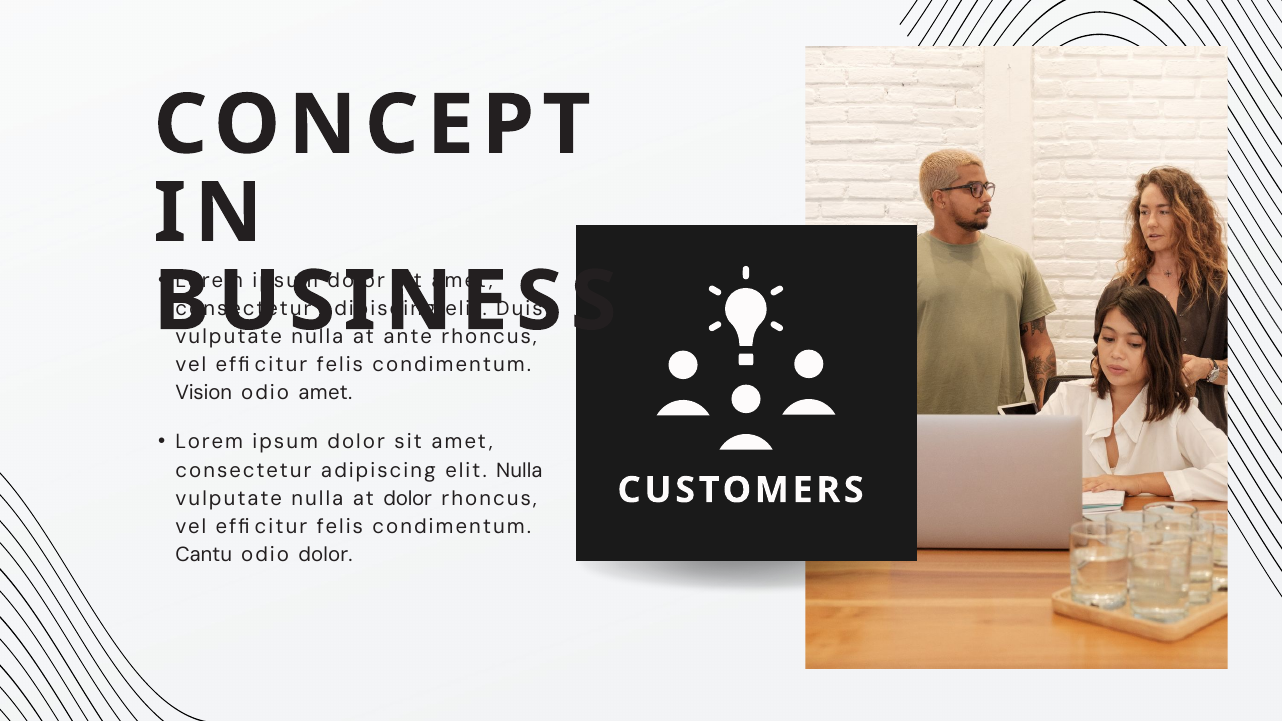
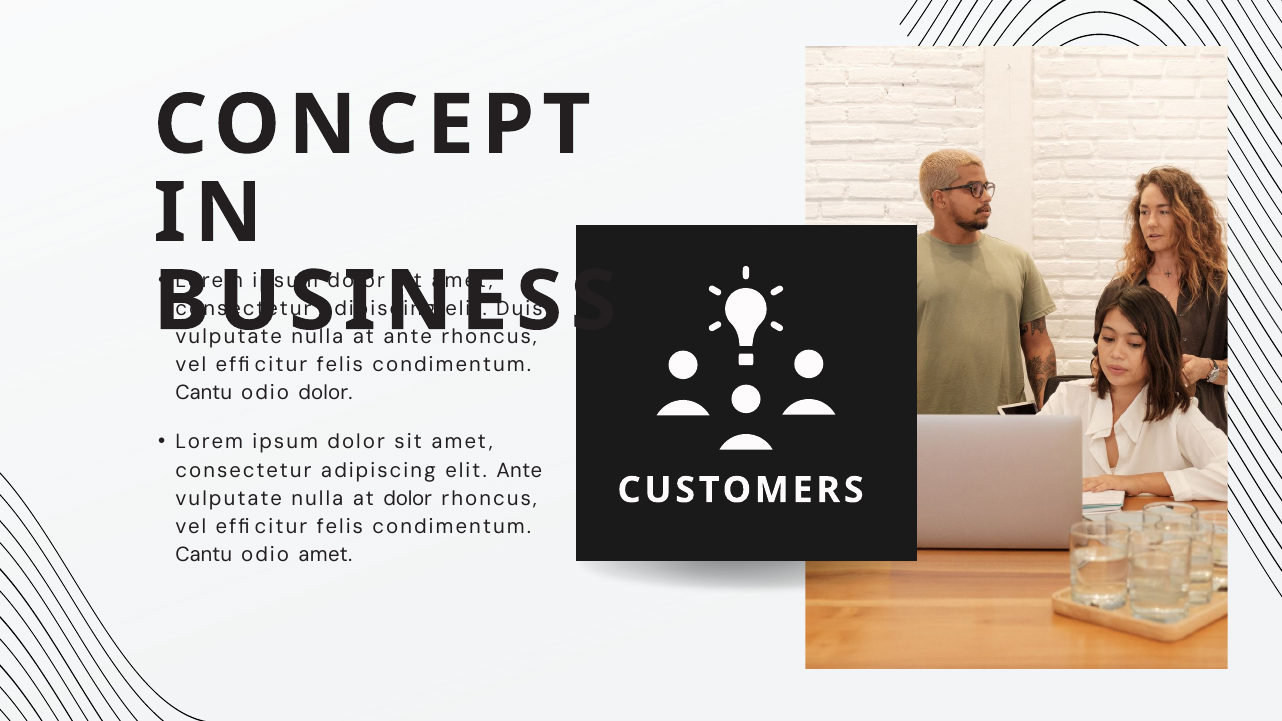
Vision at (204, 393): Vision -> Cantu
odio amet: amet -> dolor
elit Nulla: Nulla -> Ante
odio dolor: dolor -> amet
